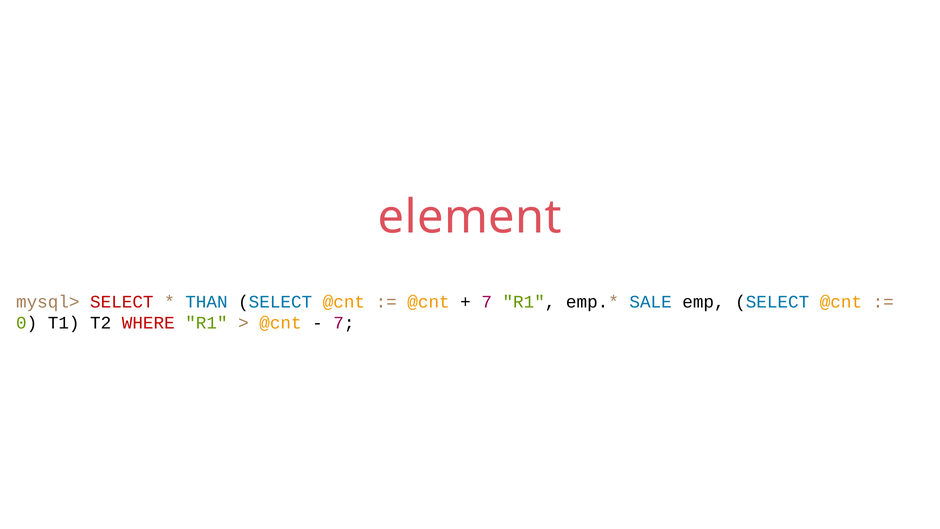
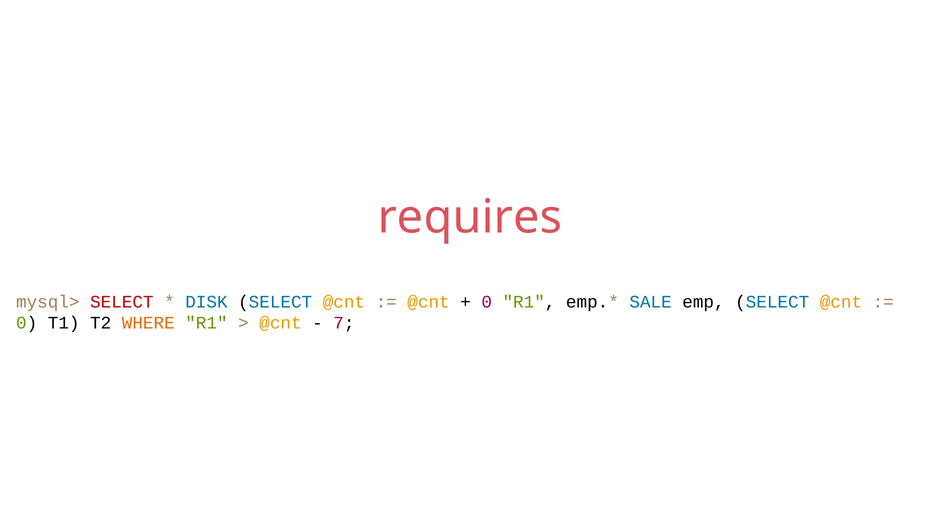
element: element -> requires
THAN: THAN -> DISK
7 at (487, 302): 7 -> 0
WHERE colour: red -> orange
